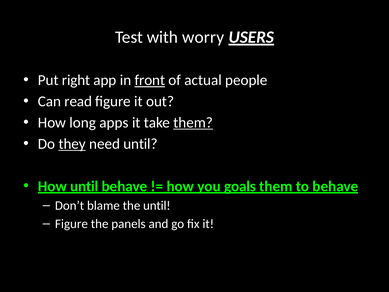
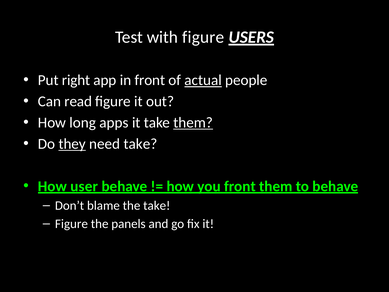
with worry: worry -> figure
front at (150, 80) underline: present -> none
actual underline: none -> present
need until: until -> take
How until: until -> user
you goals: goals -> front
the until: until -> take
